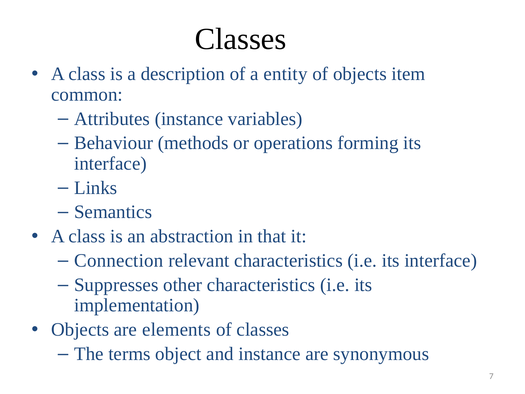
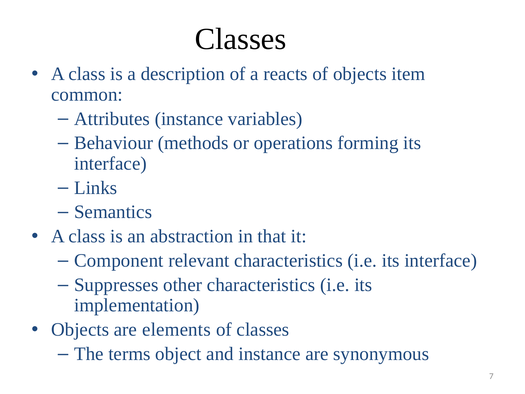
entity: entity -> reacts
Connection: Connection -> Component
